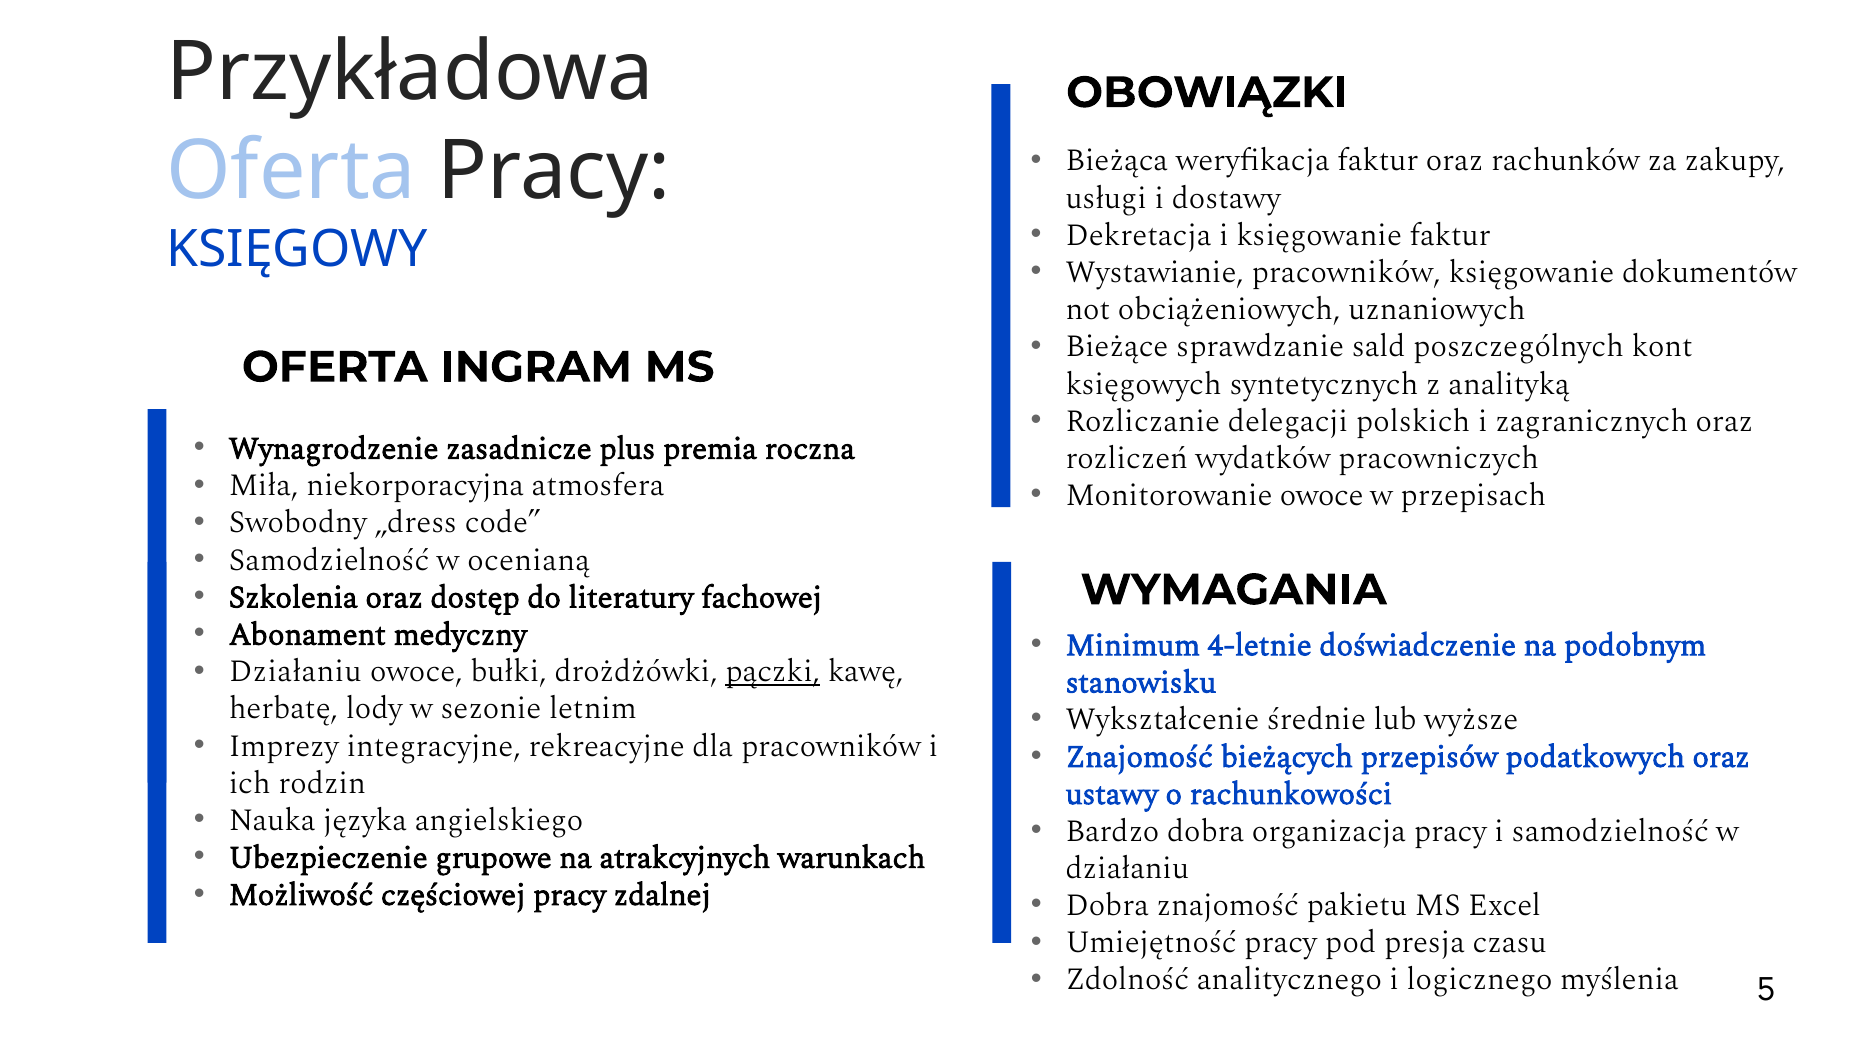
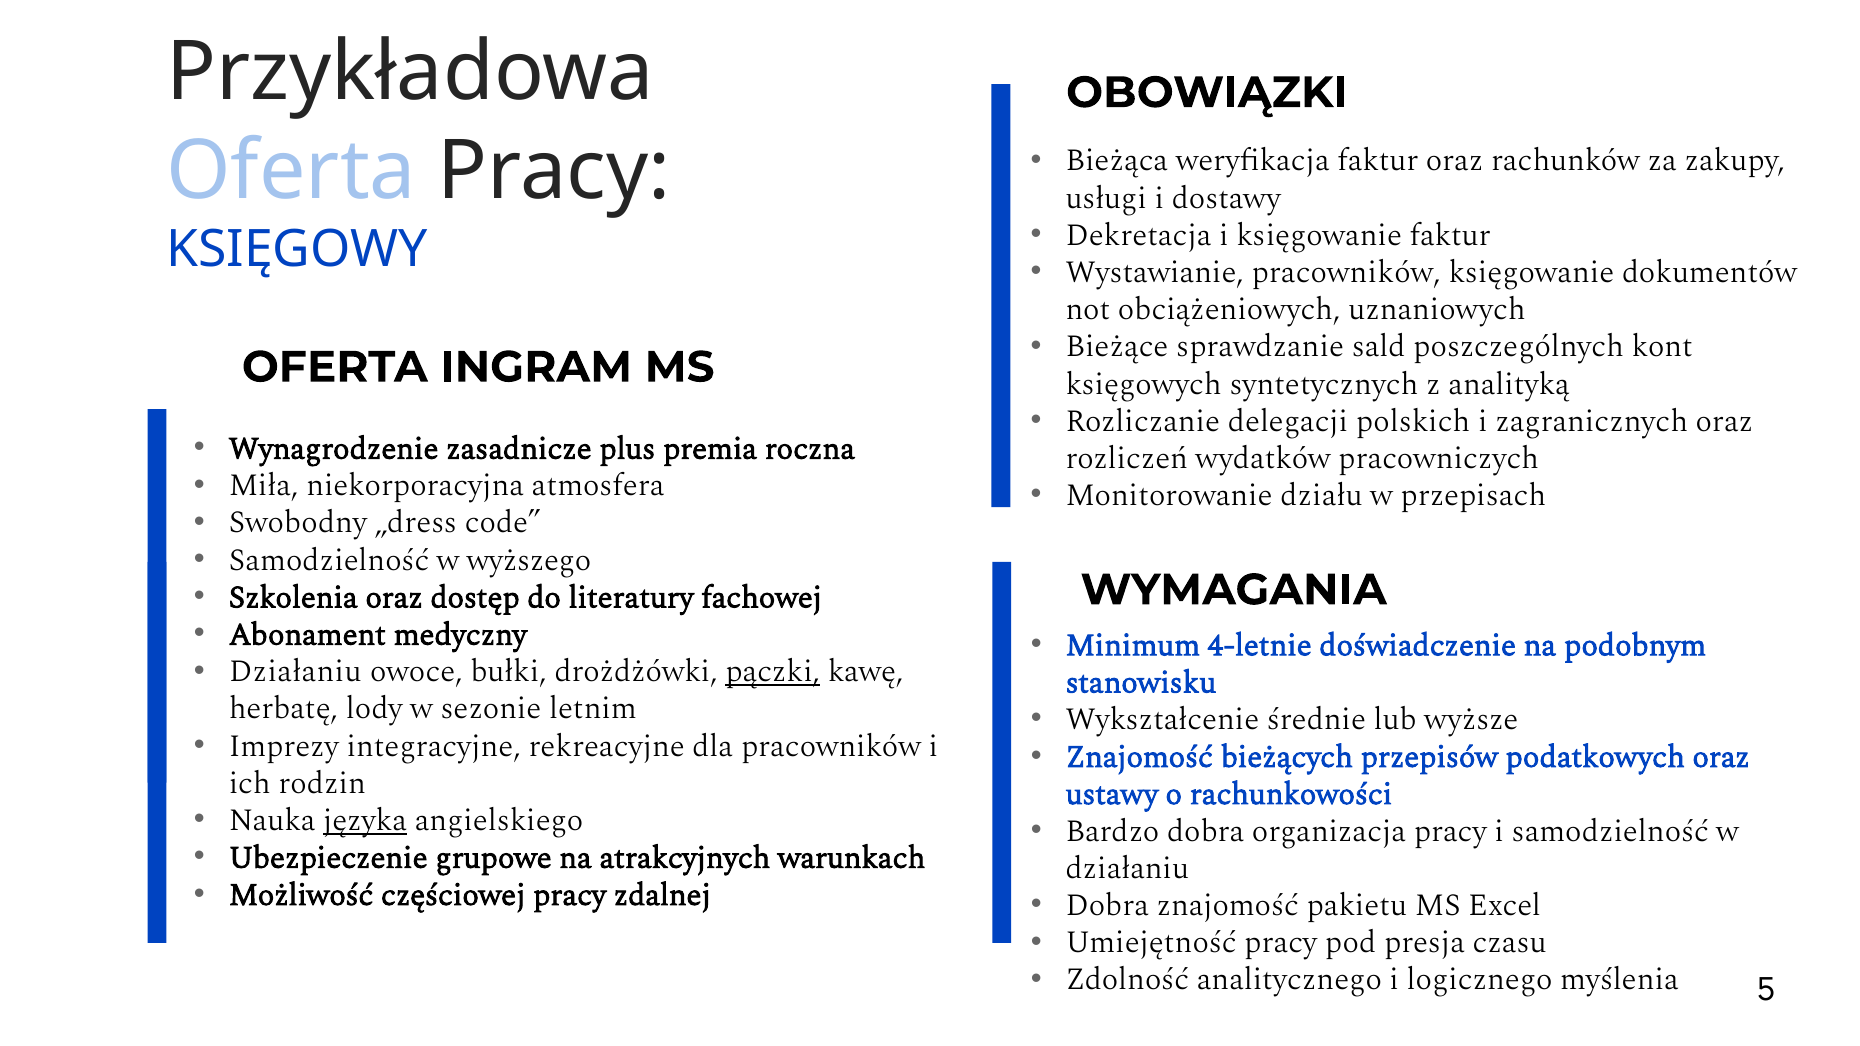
Monitorowanie owoce: owoce -> działu
ocenianą: ocenianą -> wyższego
języka underline: none -> present
